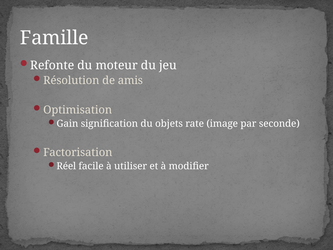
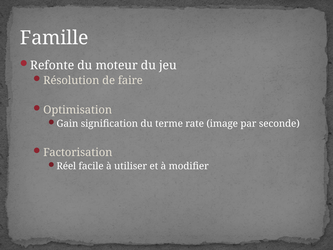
amis: amis -> faire
objets: objets -> terme
